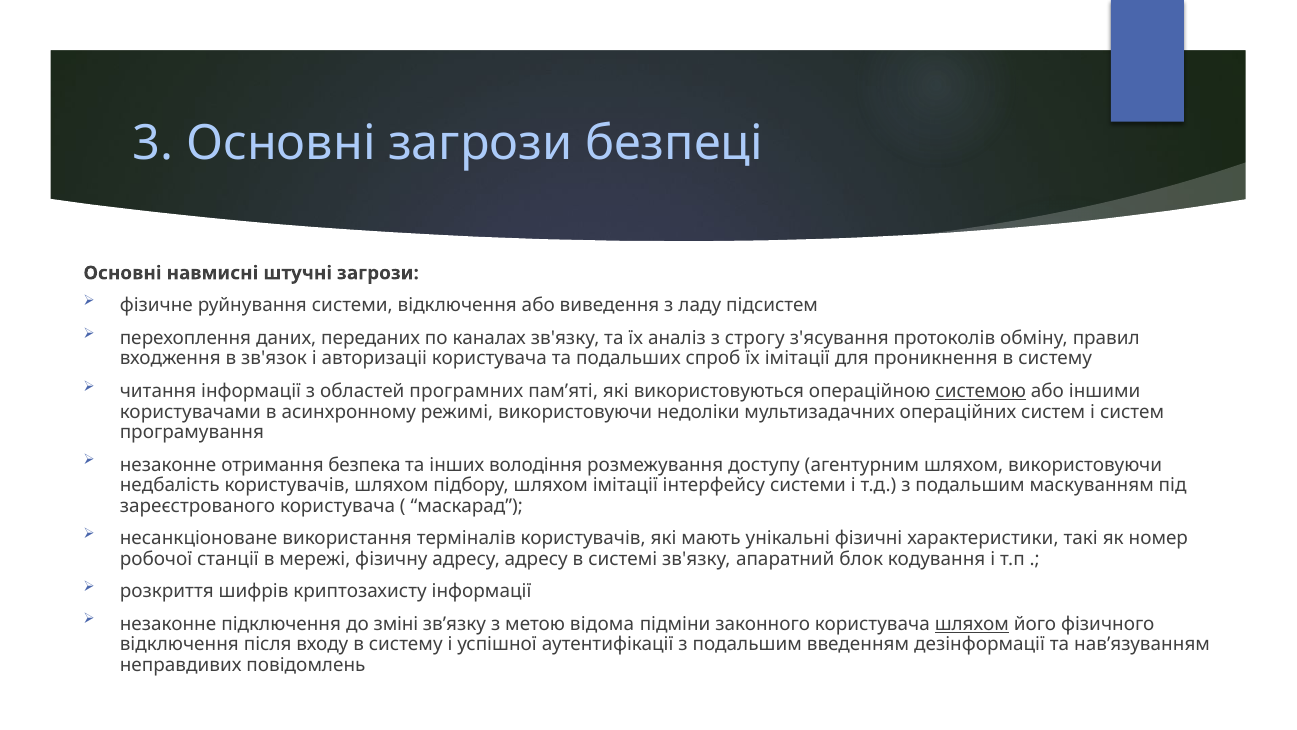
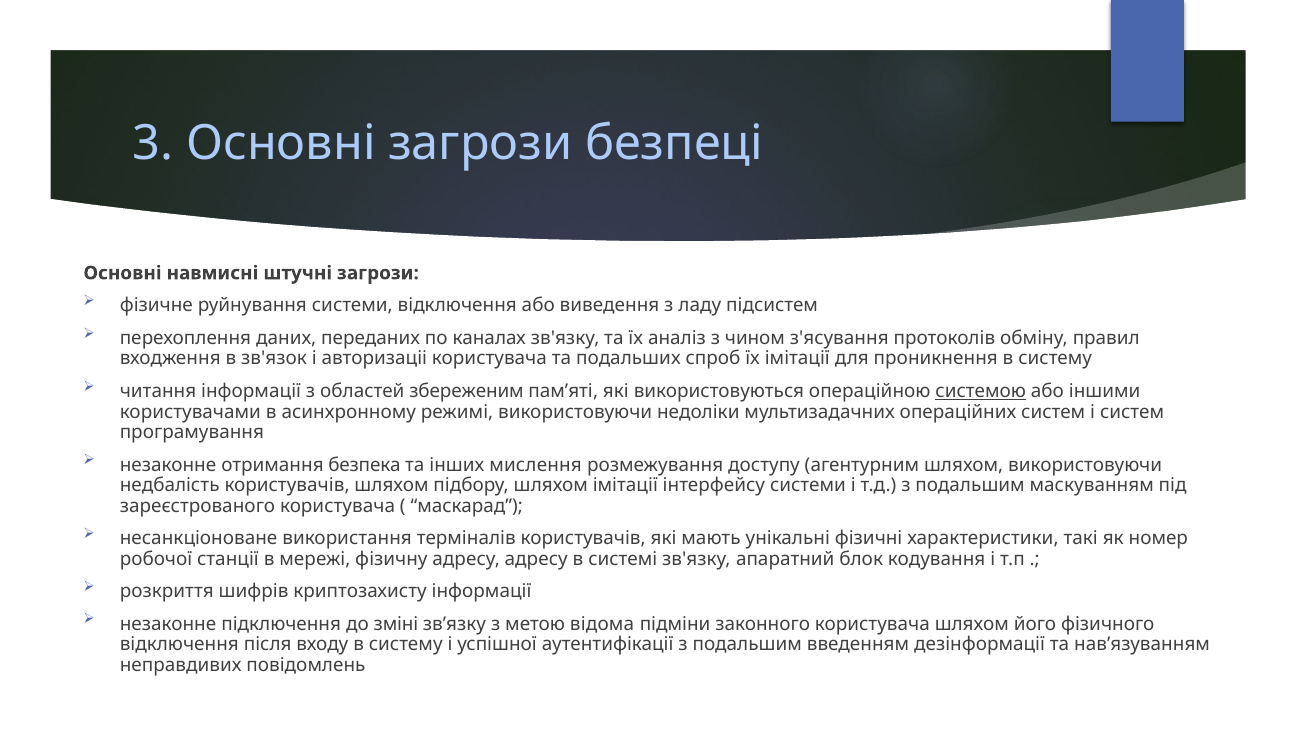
строгу: строгу -> чином
програмних: програмних -> збереженим
володіння: володіння -> мислення
шляхом at (972, 624) underline: present -> none
